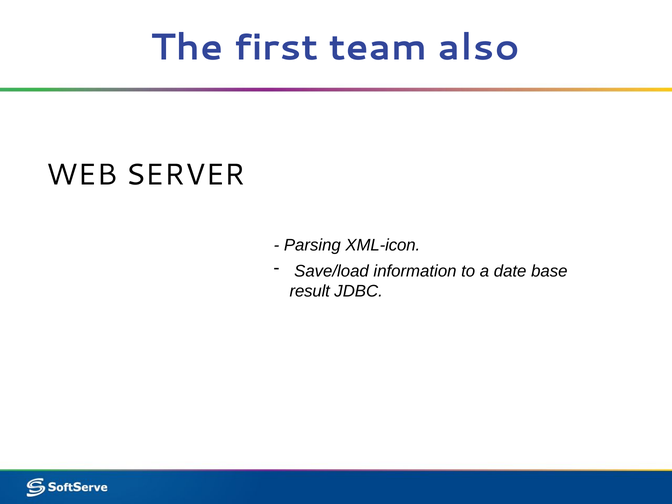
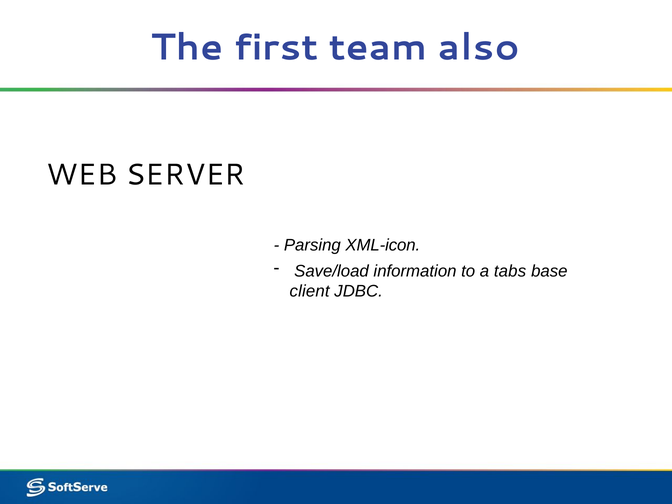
date: date -> tabs
result: result -> client
